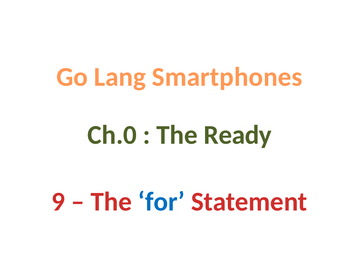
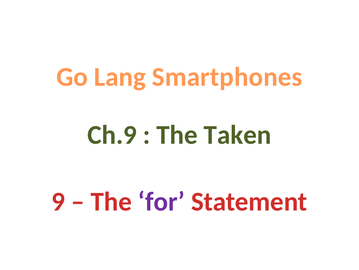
Ch.0: Ch.0 -> Ch.9
Ready: Ready -> Taken
for colour: blue -> purple
